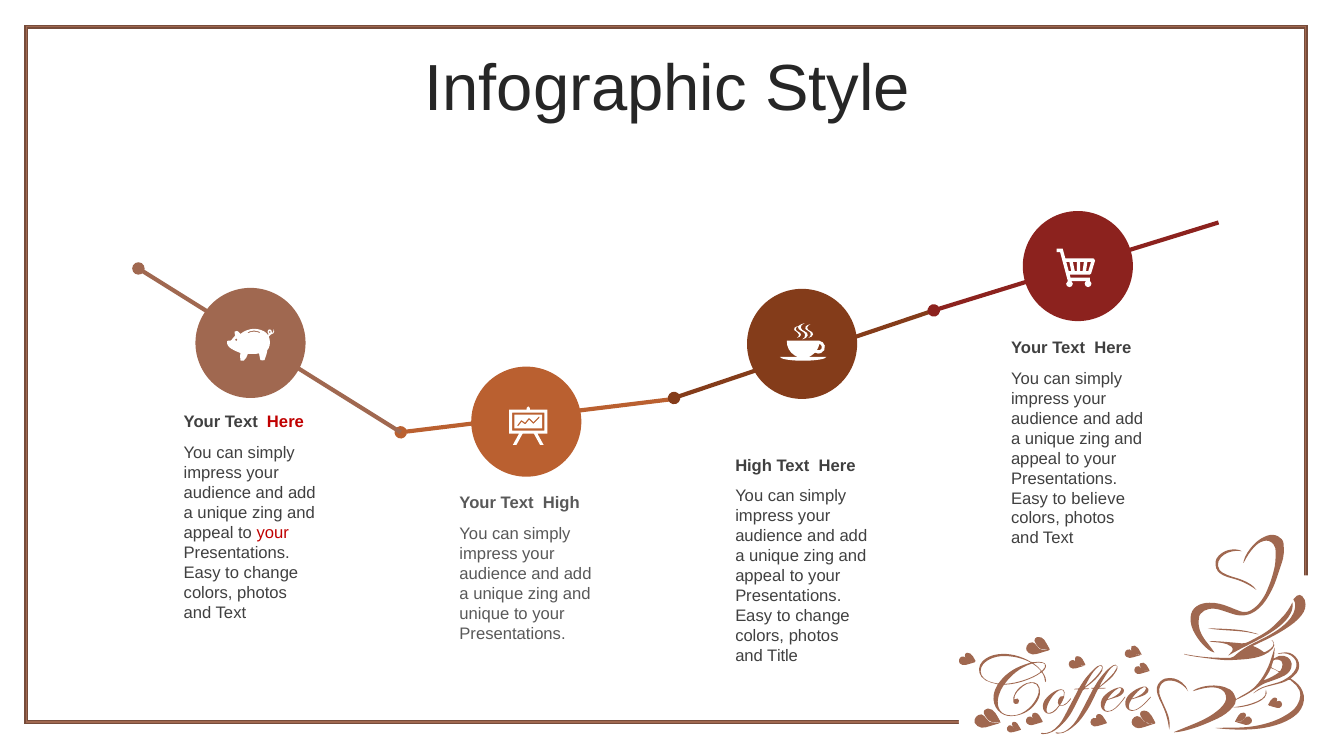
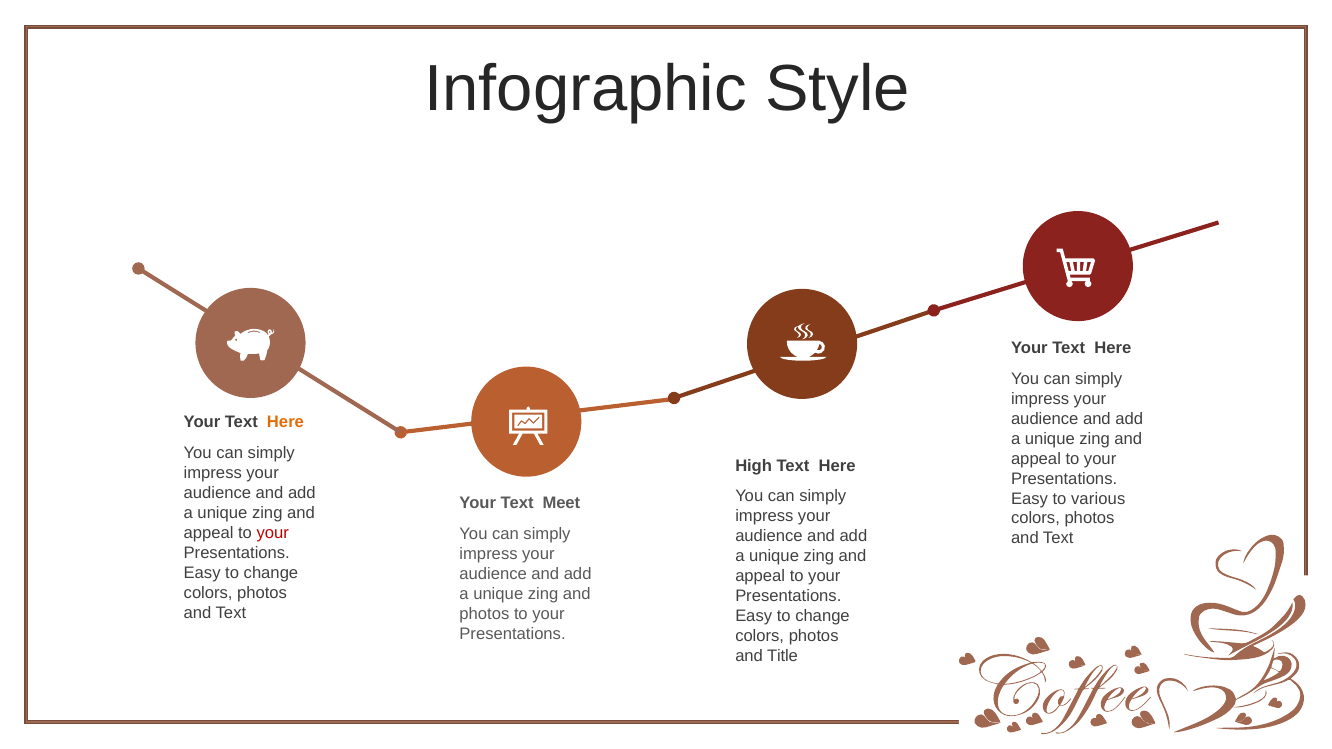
Here at (285, 423) colour: red -> orange
believe: believe -> various
Text High: High -> Meet
unique at (484, 614): unique -> photos
